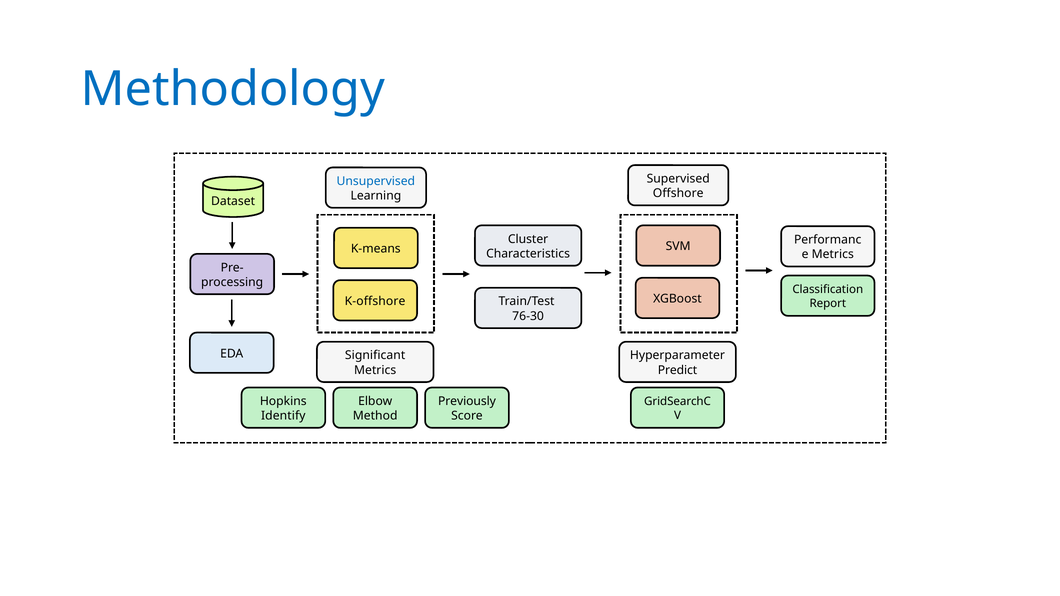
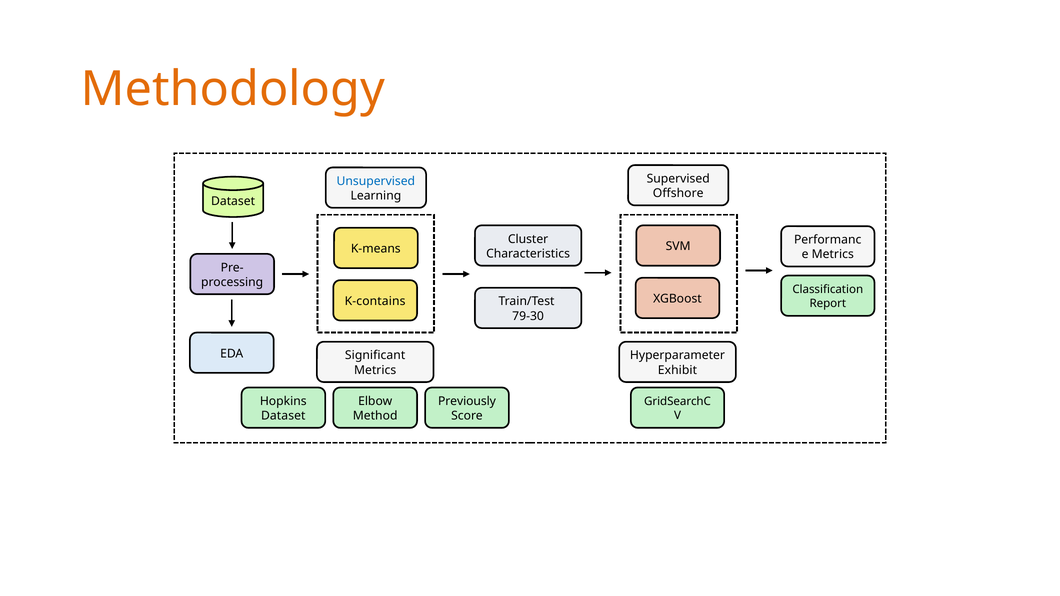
Methodology colour: blue -> orange
K-offshore: K-offshore -> K-contains
76-30: 76-30 -> 79-30
Predict: Predict -> Exhibit
Identify at (283, 416): Identify -> Dataset
